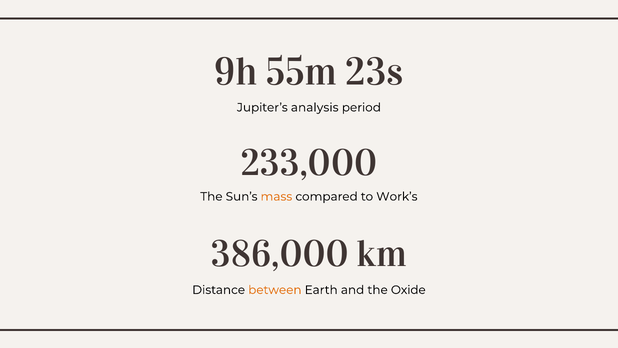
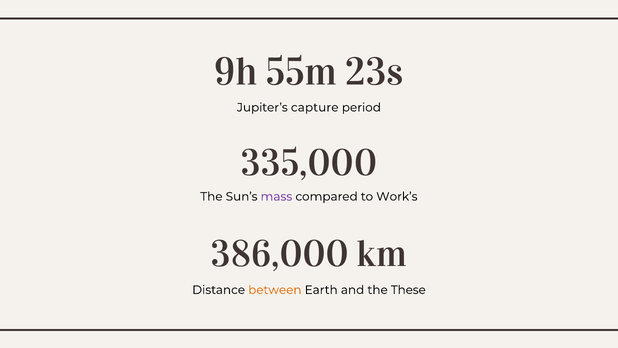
analysis: analysis -> capture
233,000: 233,000 -> 335,000
mass colour: orange -> purple
Oxide: Oxide -> These
